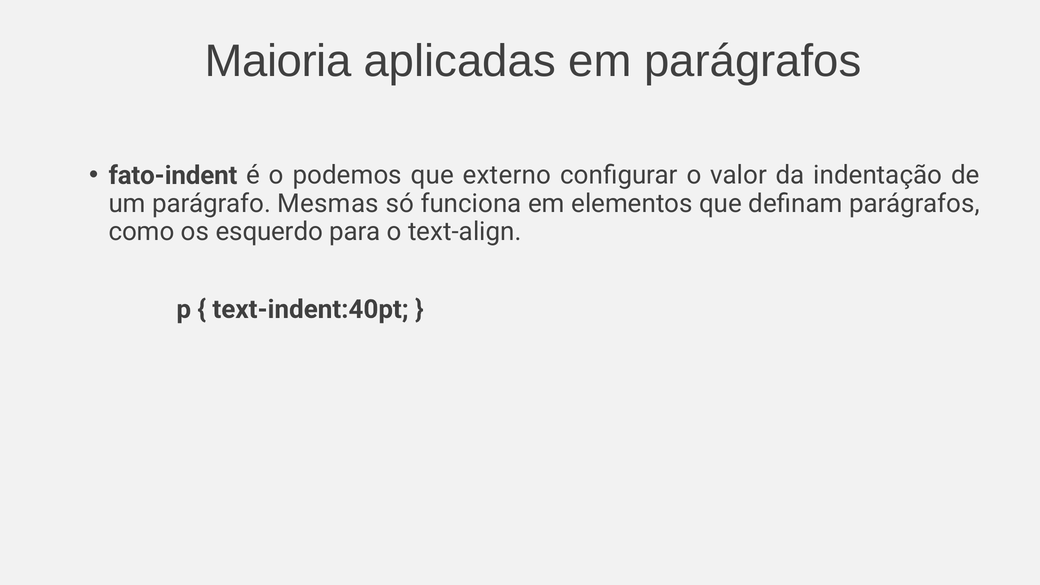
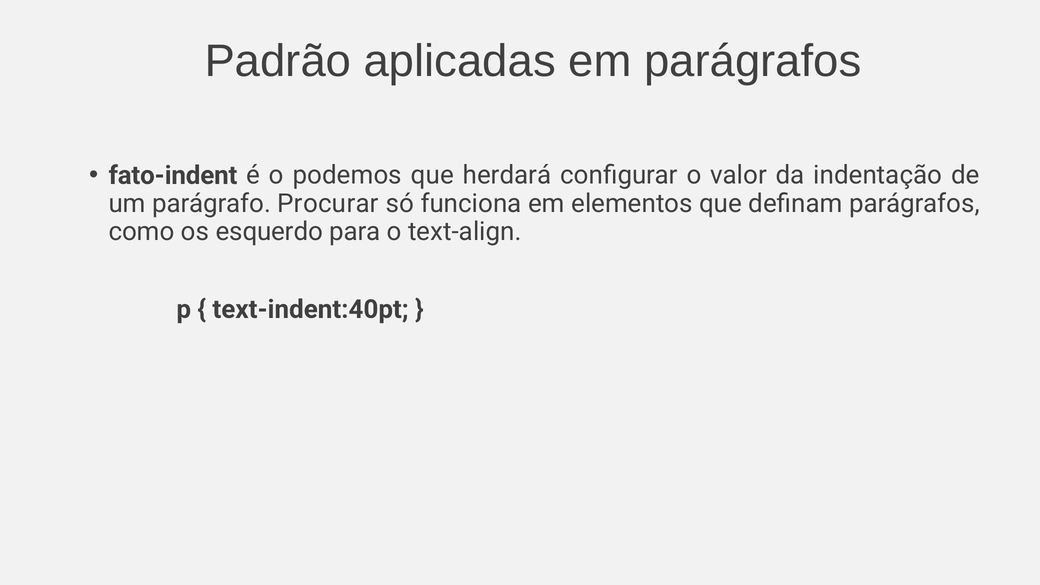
Maioria: Maioria -> Padrão
externo: externo -> herdará
Mesmas: Mesmas -> Procurar
